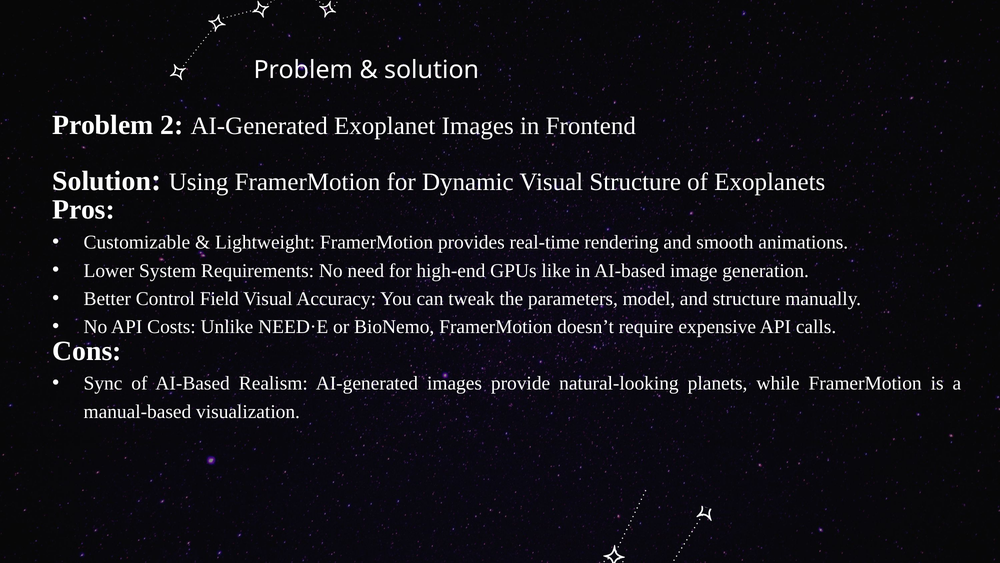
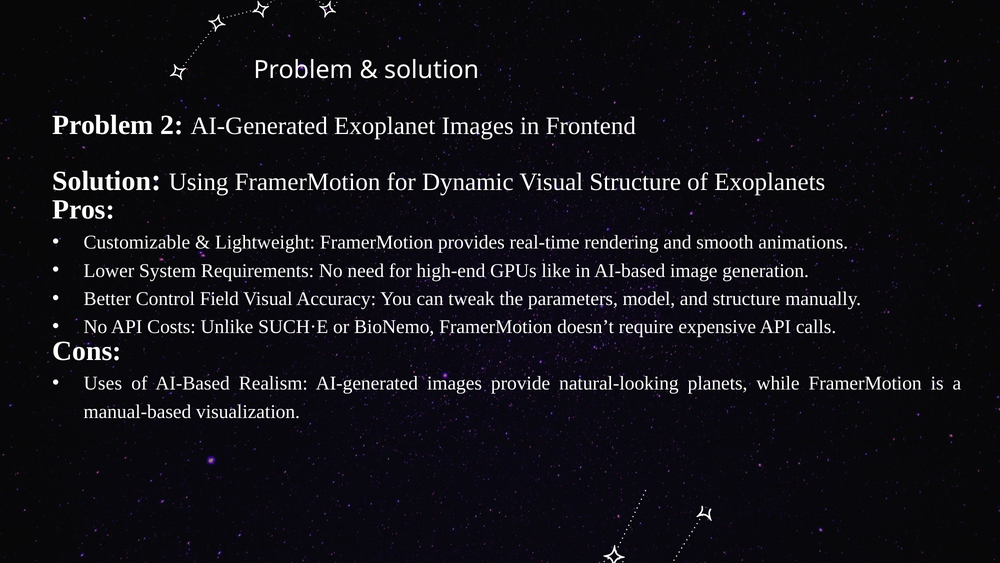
NEED·E: NEED·E -> SUCH·E
Sync: Sync -> Uses
